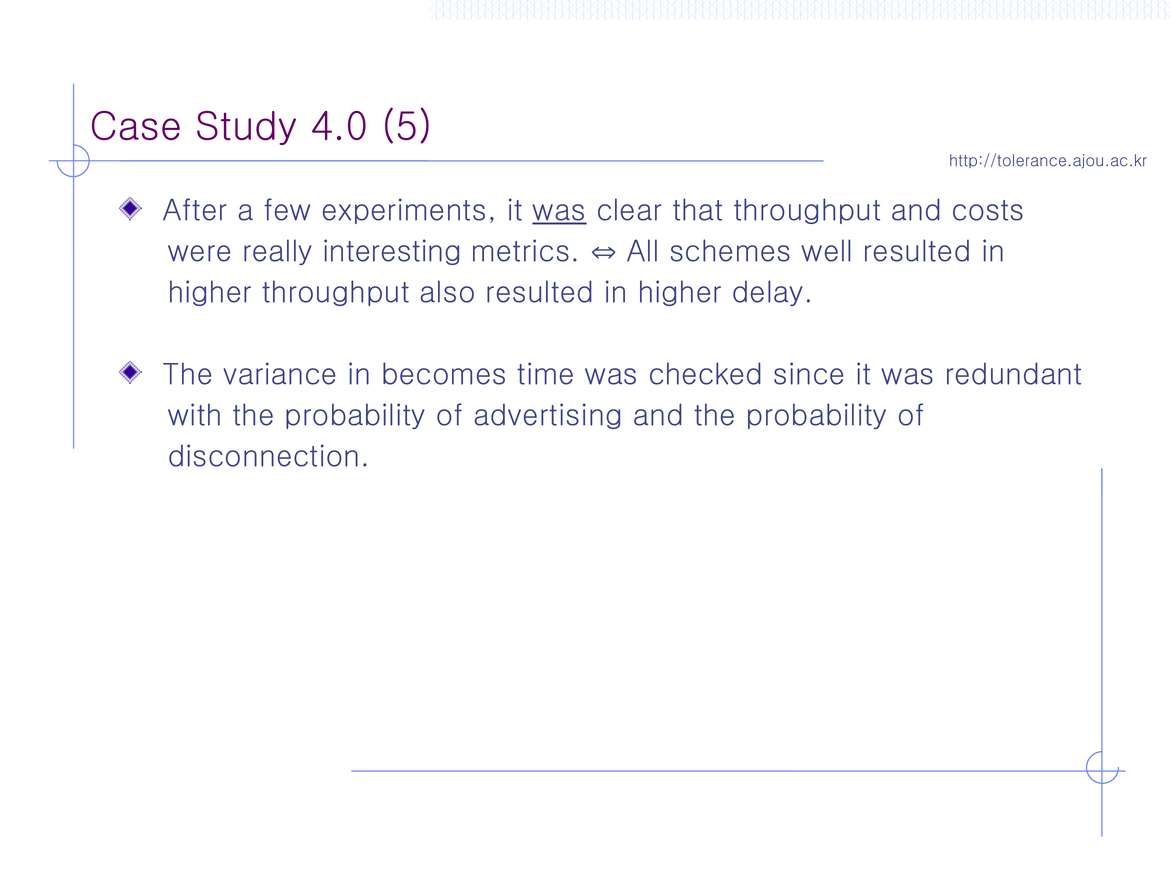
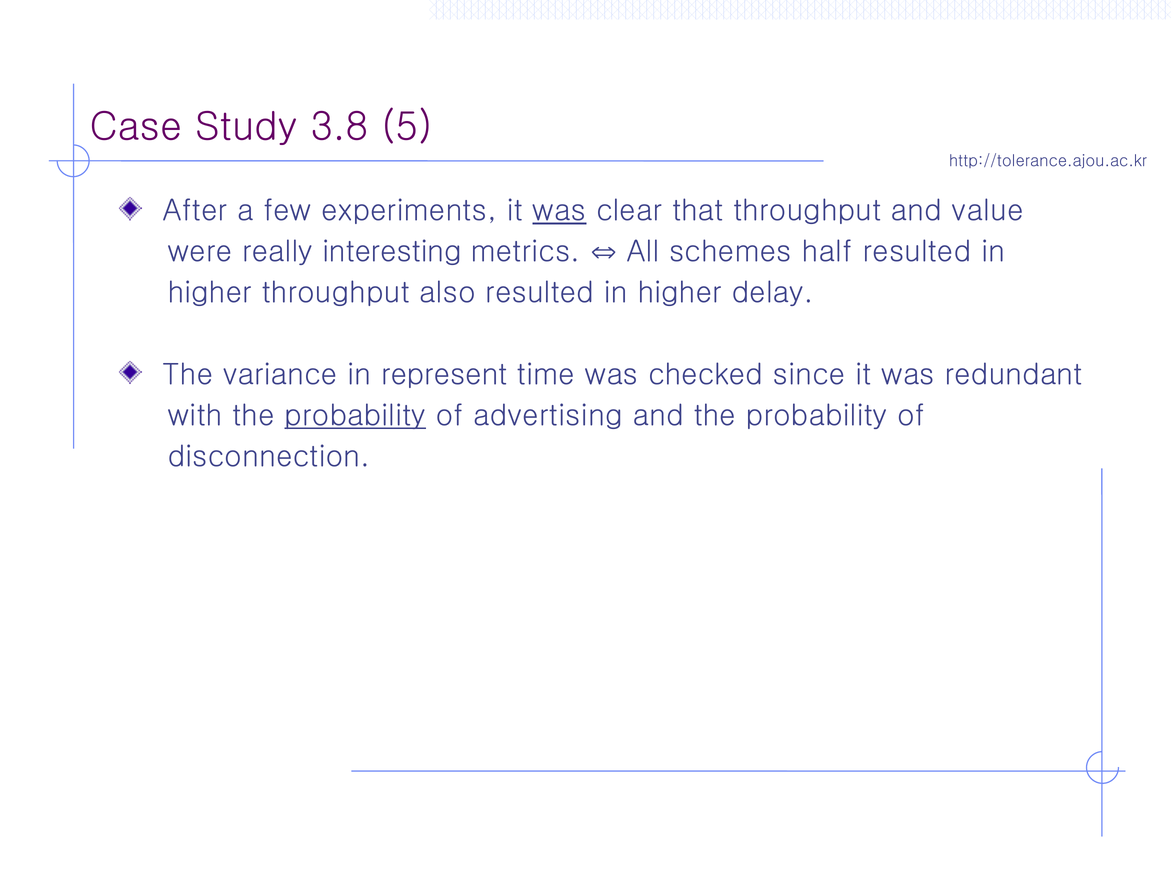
4.0: 4.0 -> 3.8
costs: costs -> value
well: well -> half
becomes: becomes -> represent
probability at (355, 416) underline: none -> present
